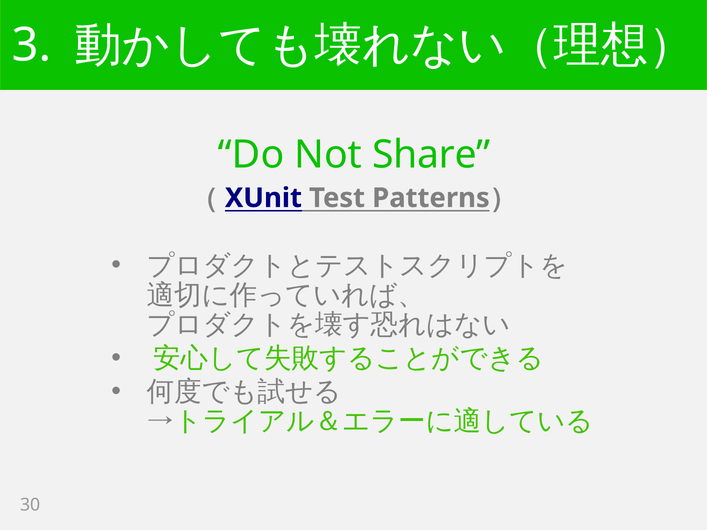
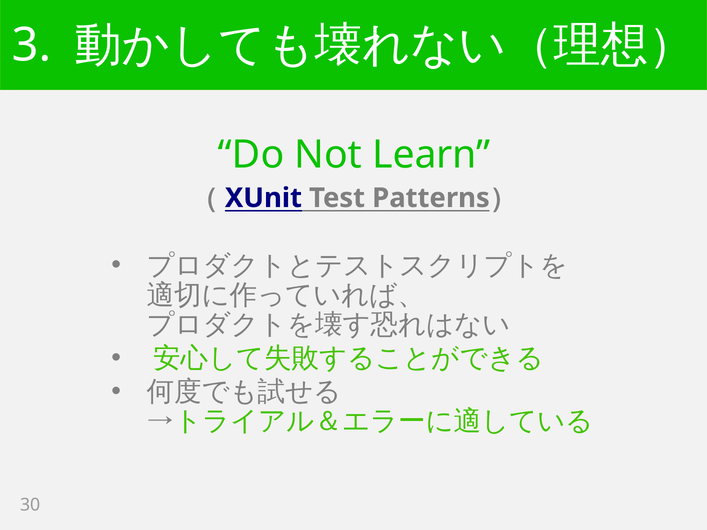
Share: Share -> Learn
